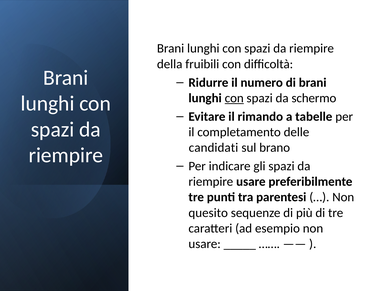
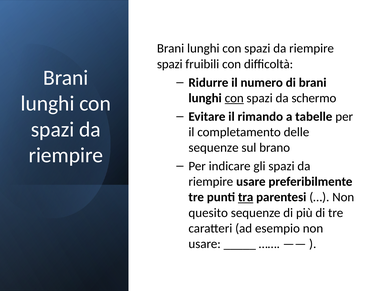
della at (170, 64): della -> spazi
candidati at (213, 148): candidati -> sequenze
tra underline: none -> present
